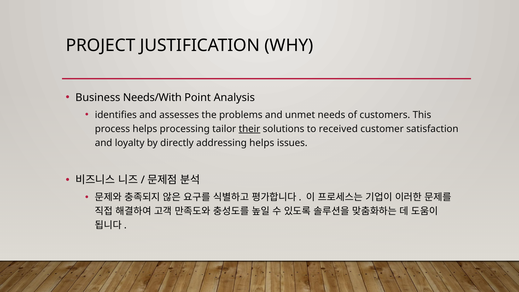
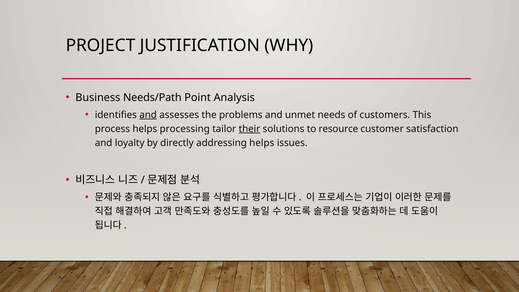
Needs/With: Needs/With -> Needs/Path
and at (148, 115) underline: none -> present
received: received -> resource
